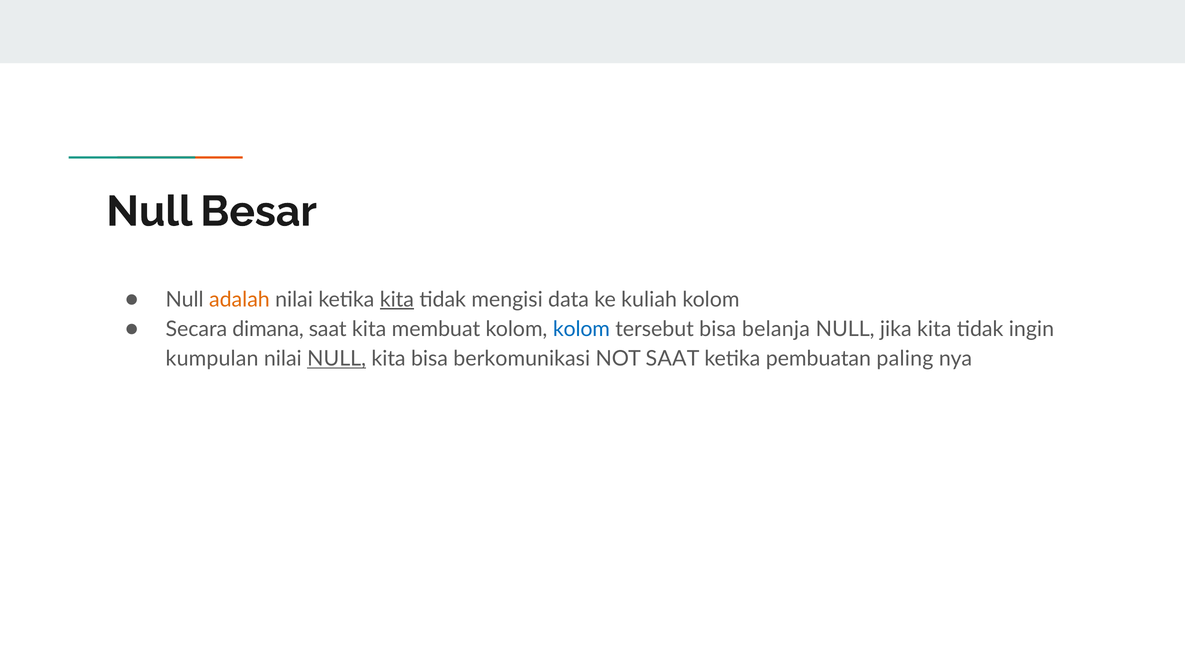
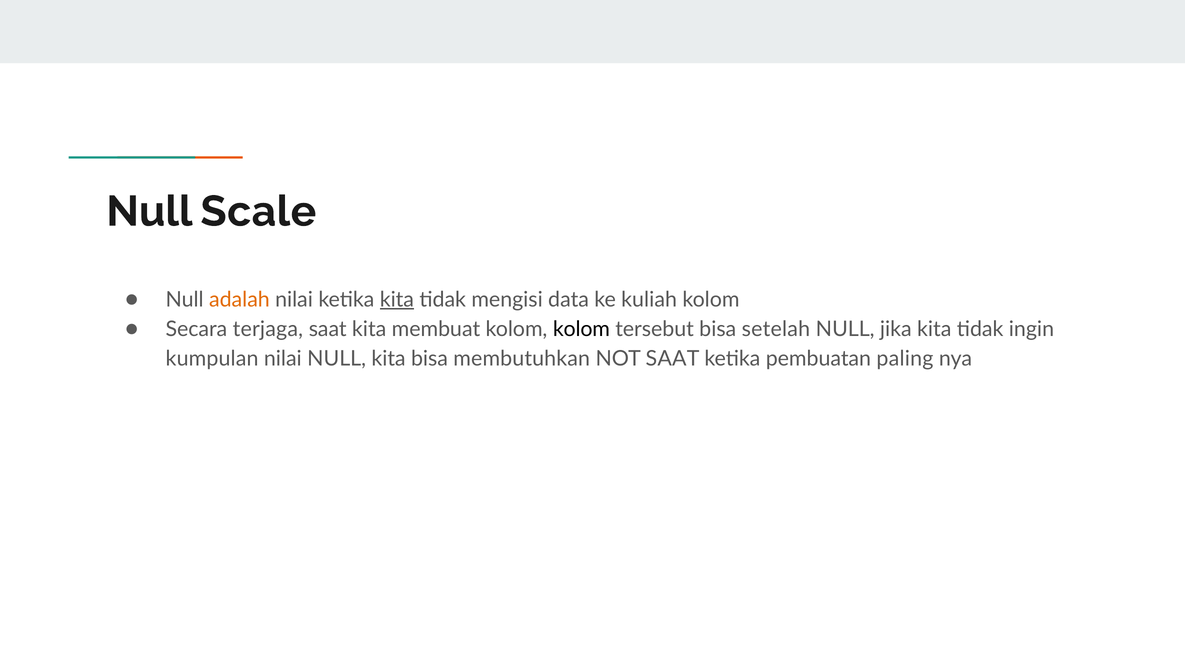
Besar: Besar -> Scale
dimana: dimana -> terjaga
kolom at (581, 329) colour: blue -> black
belanja: belanja -> setelah
NULL at (337, 359) underline: present -> none
berkomunikasi: berkomunikasi -> membutuhkan
